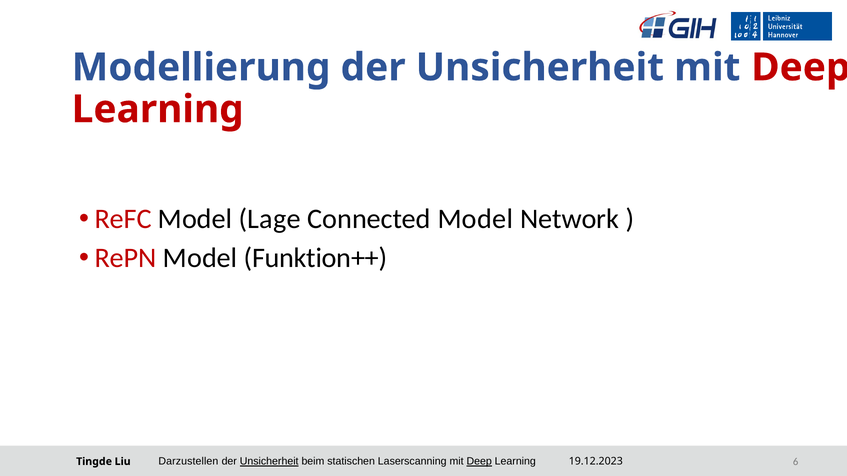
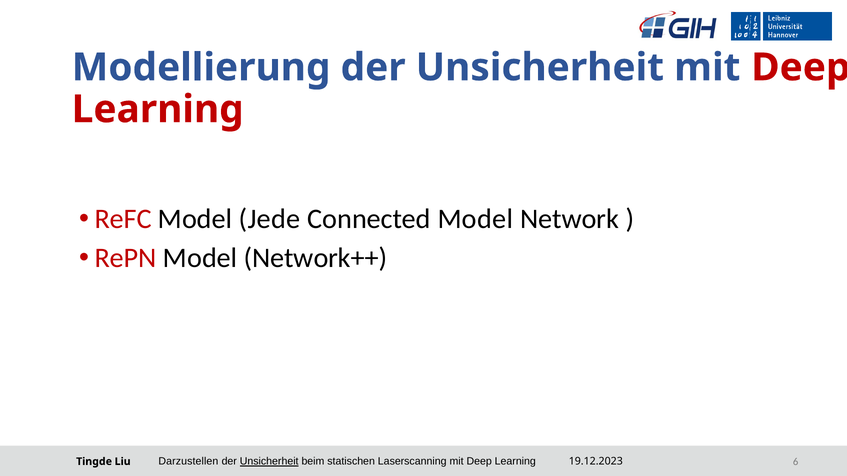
Lage: Lage -> Jede
Funktion++: Funktion++ -> Network++
Deep at (479, 462) underline: present -> none
